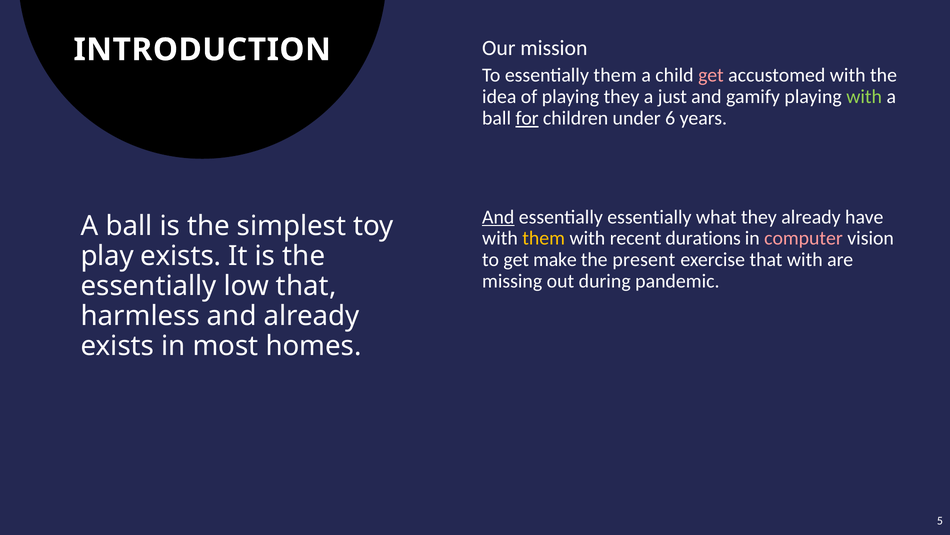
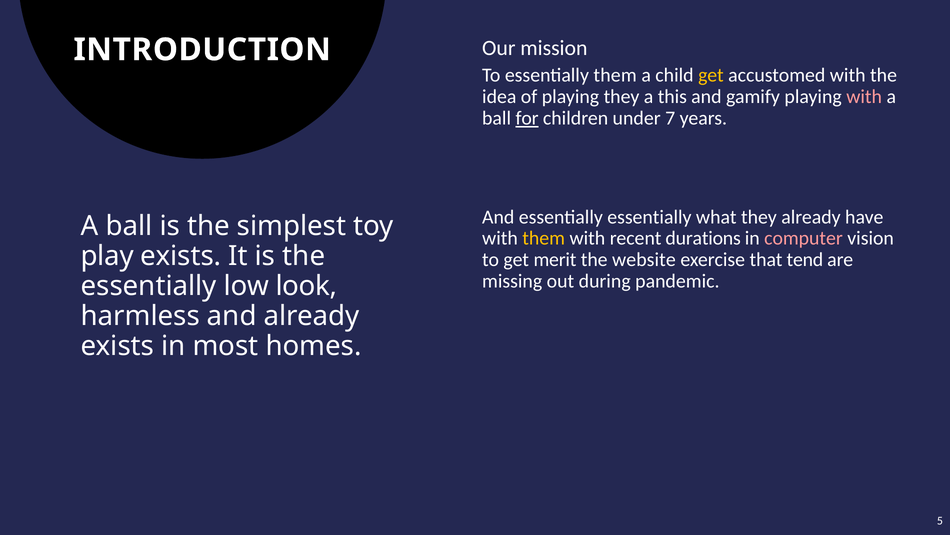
get at (711, 75) colour: pink -> yellow
just: just -> this
with at (864, 97) colour: light green -> pink
6: 6 -> 7
And at (498, 217) underline: present -> none
make: make -> merit
present: present -> website
that with: with -> tend
low that: that -> look
